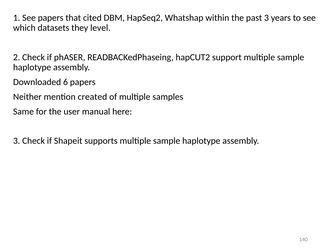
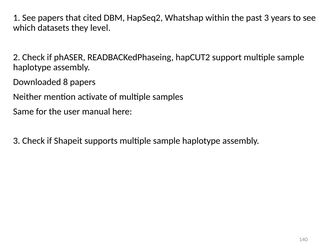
6: 6 -> 8
created: created -> activate
